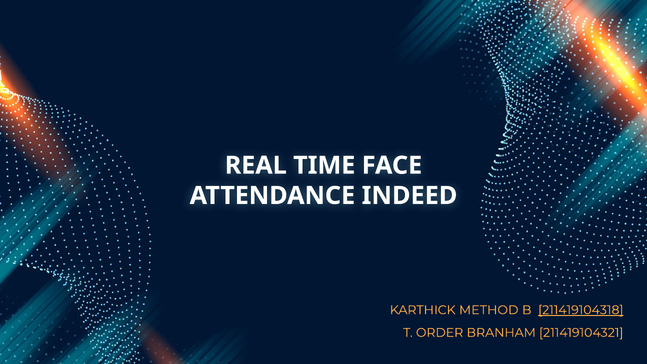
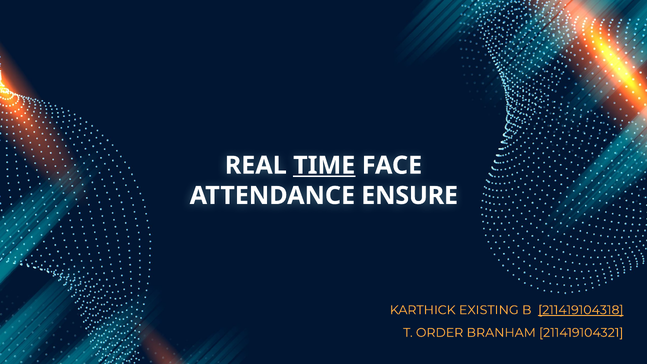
TIME underline: none -> present
INDEED: INDEED -> ENSURE
METHOD: METHOD -> EXISTING
